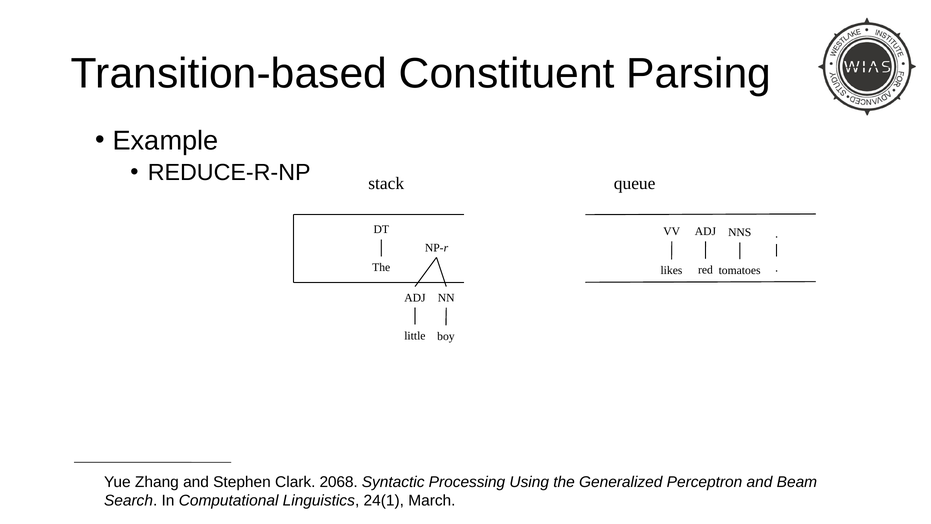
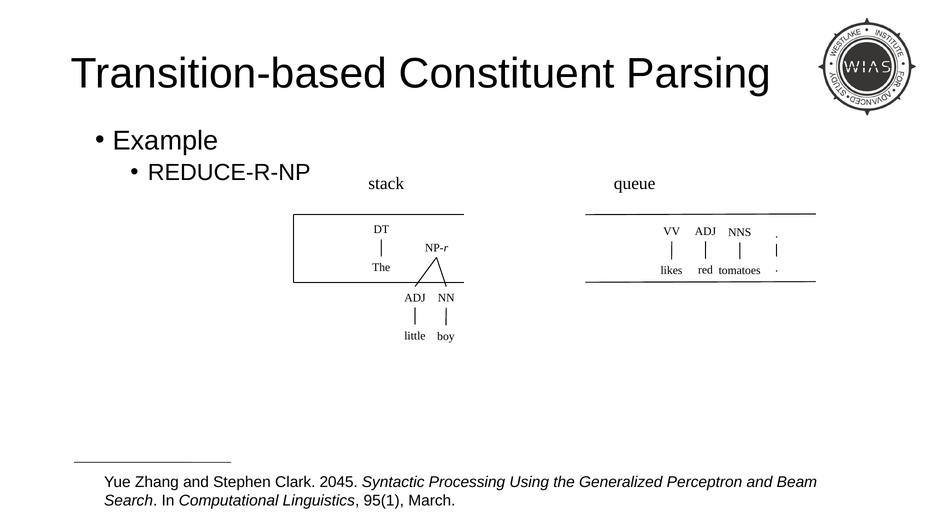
2068: 2068 -> 2045
24(1: 24(1 -> 95(1
